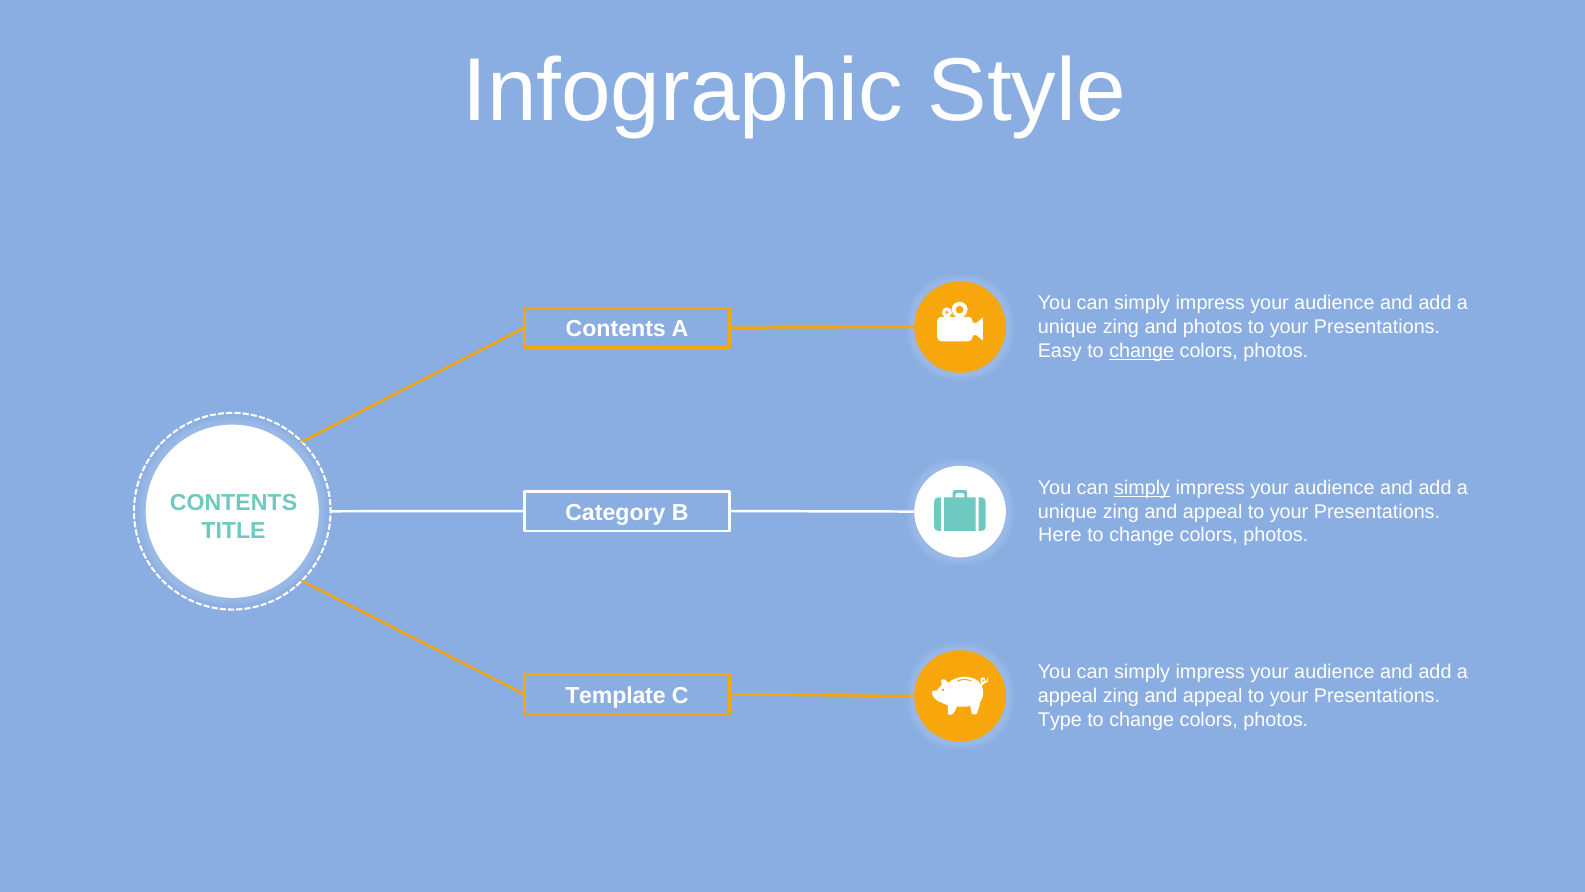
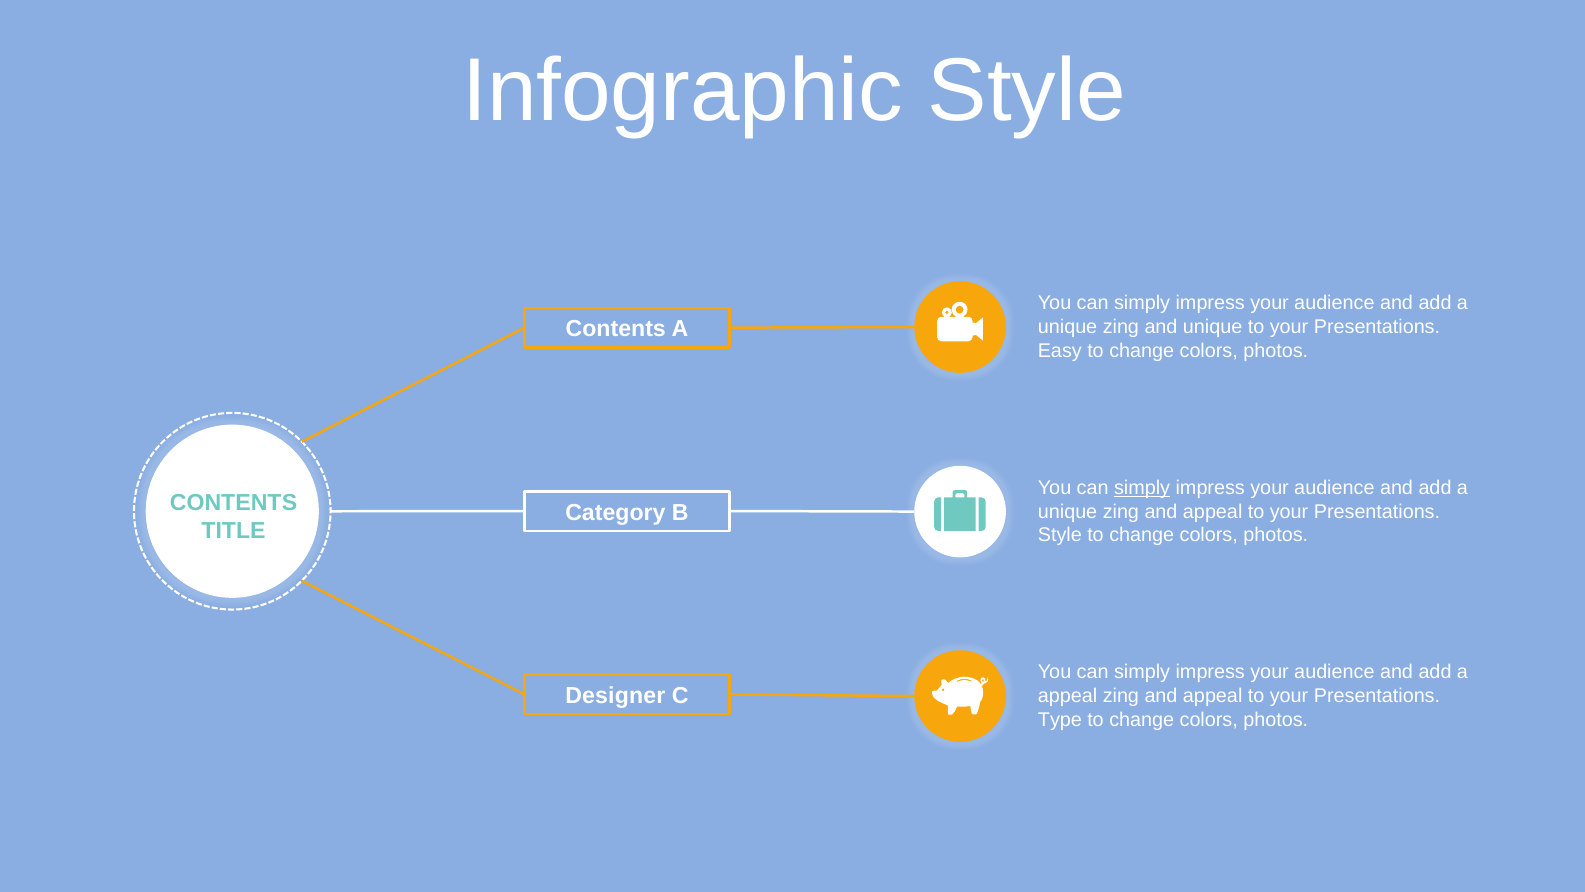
and photos: photos -> unique
change at (1142, 351) underline: present -> none
Here at (1060, 535): Here -> Style
Template: Template -> Designer
